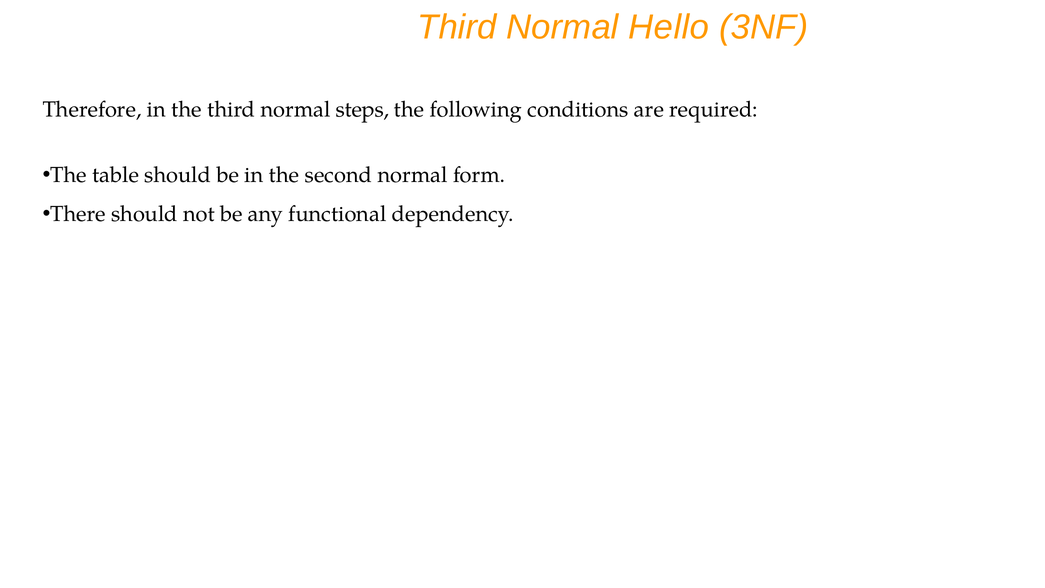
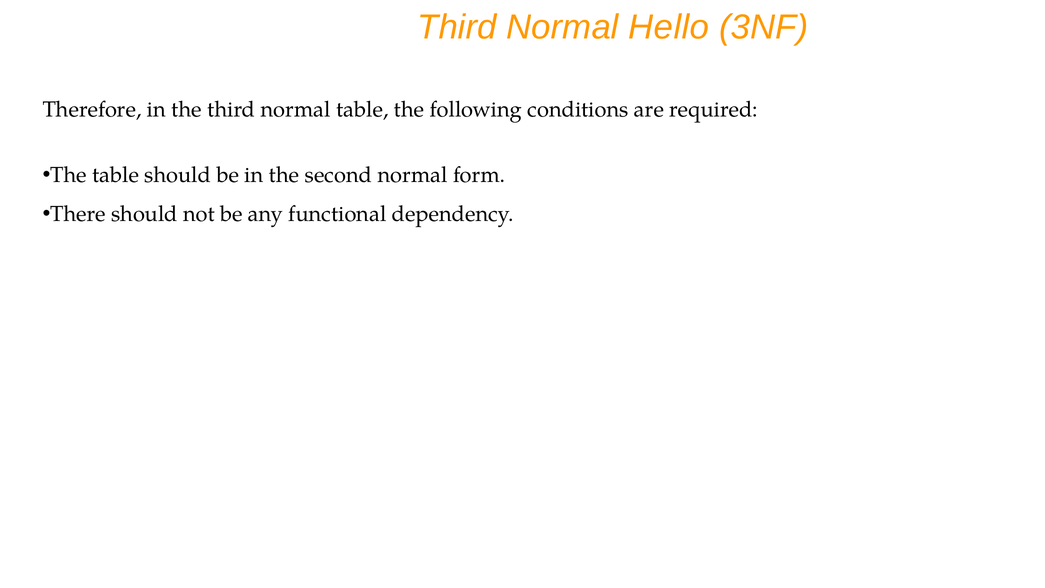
normal steps: steps -> table
